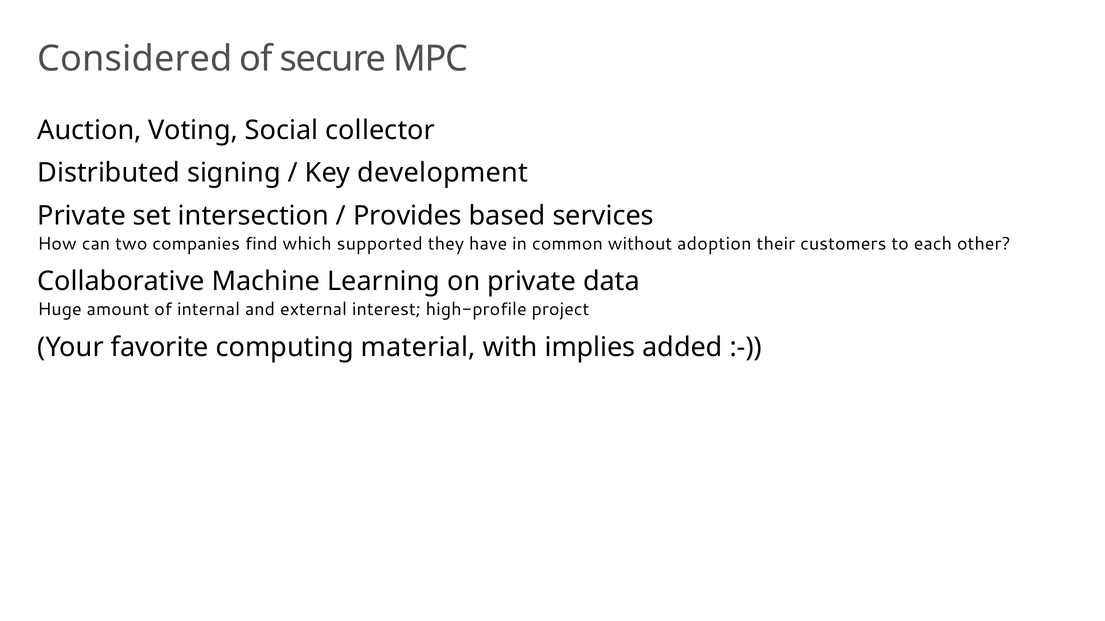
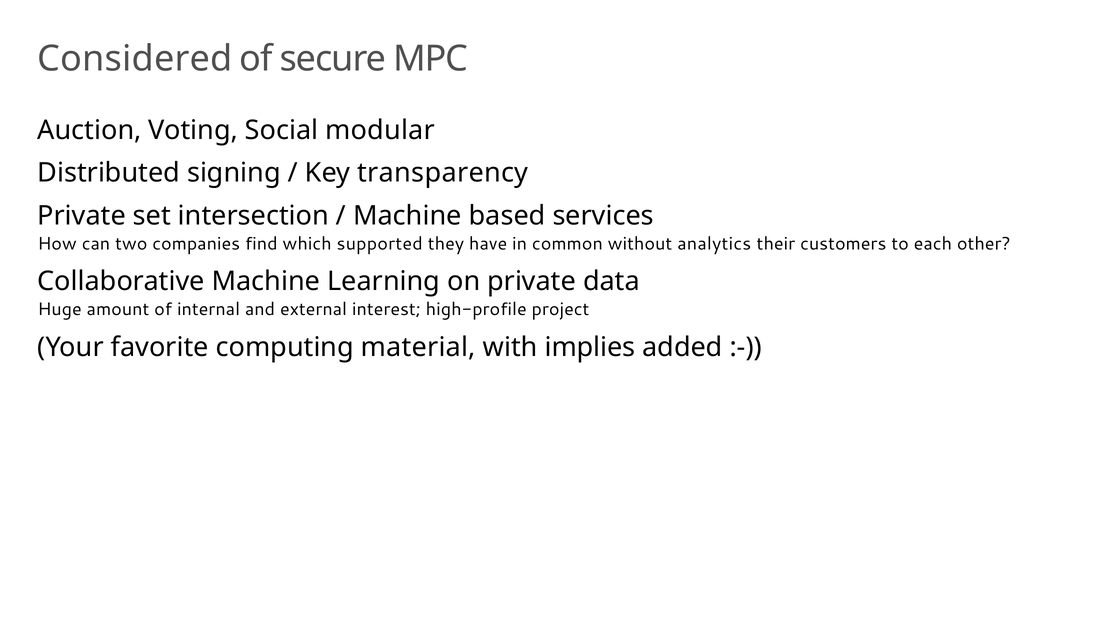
collector: collector -> modular
development: development -> transparency
Provides at (407, 216): Provides -> Machine
adoption: adoption -> analytics
